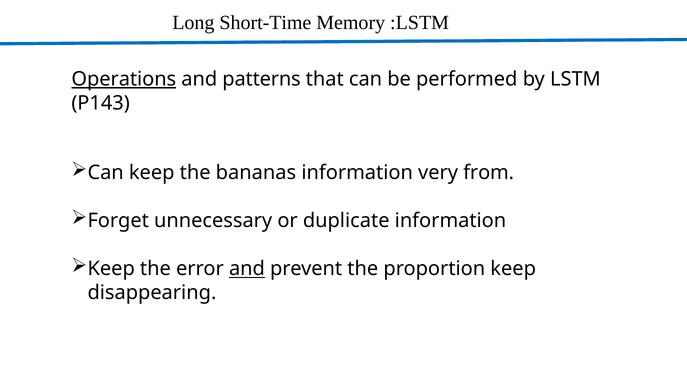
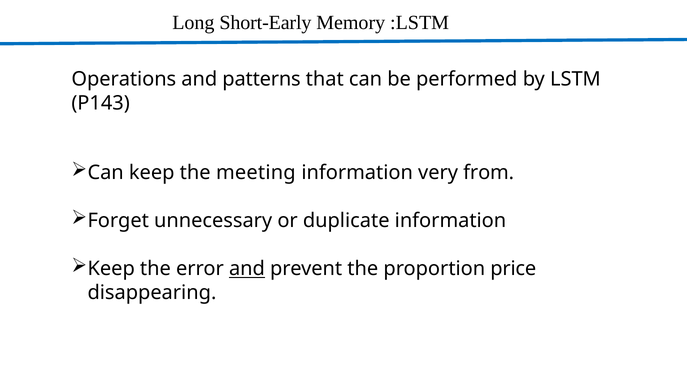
Short-Time: Short-Time -> Short-Early
Operations underline: present -> none
bananas: bananas -> meeting
proportion keep: keep -> price
